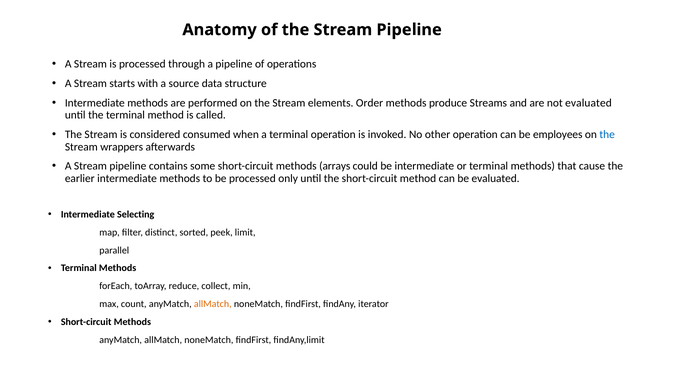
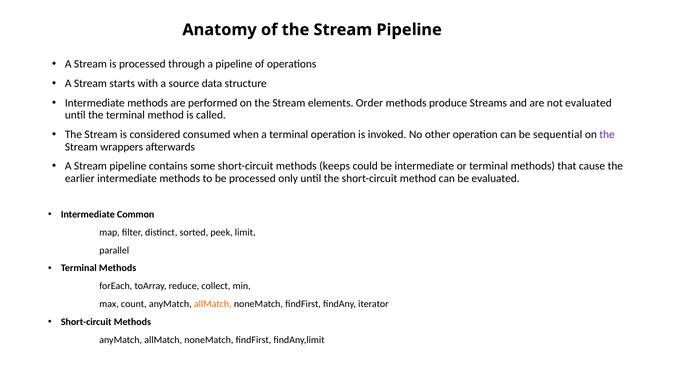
employees: employees -> sequential
the at (607, 135) colour: blue -> purple
arrays: arrays -> keeps
Selecting: Selecting -> Common
